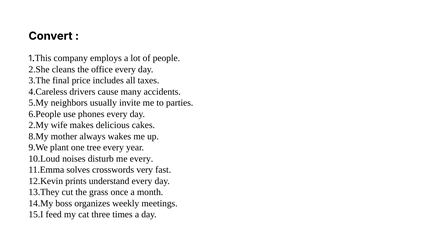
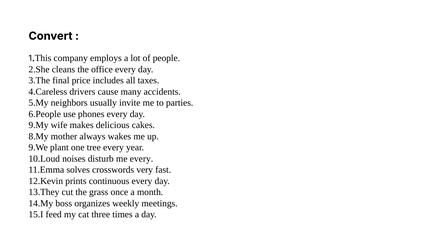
2.My: 2.My -> 9.My
understand: understand -> continuous
